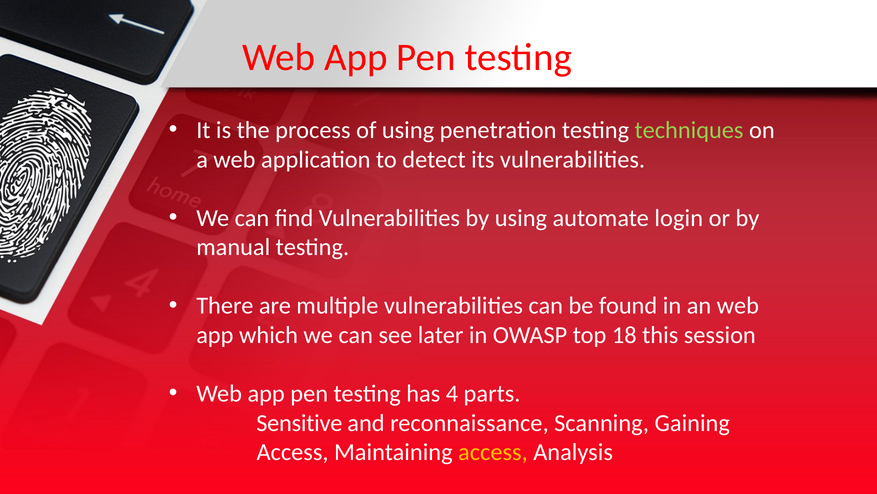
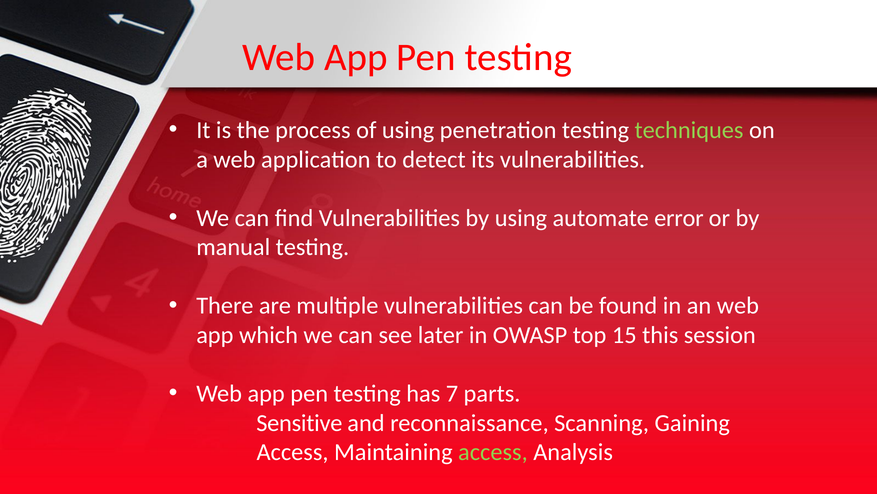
login: login -> error
18: 18 -> 15
4: 4 -> 7
access at (493, 452) colour: yellow -> light green
